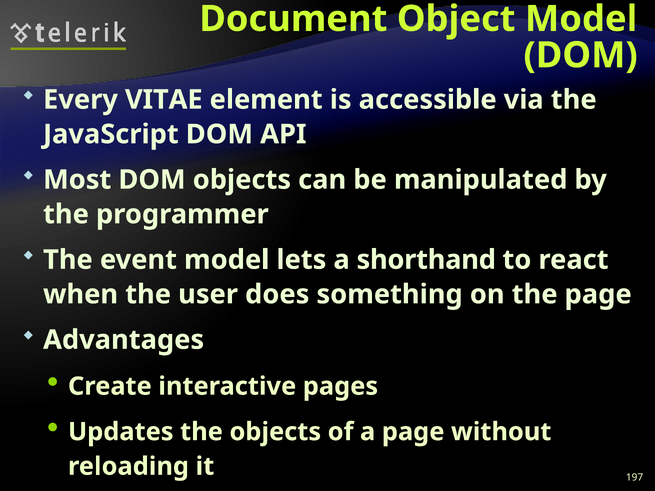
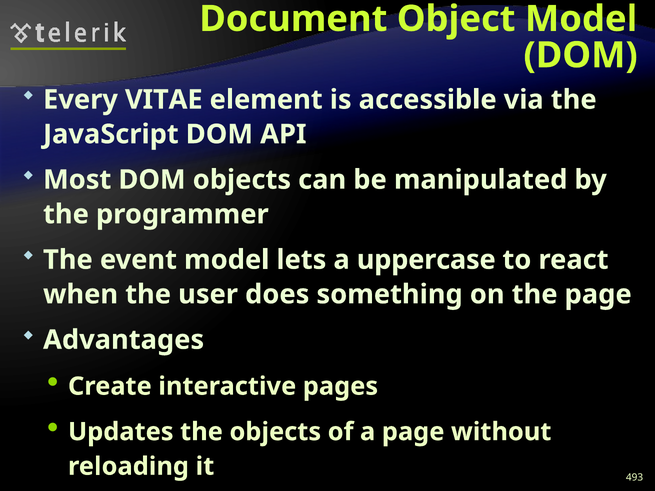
shorthand: shorthand -> uppercase
197: 197 -> 493
